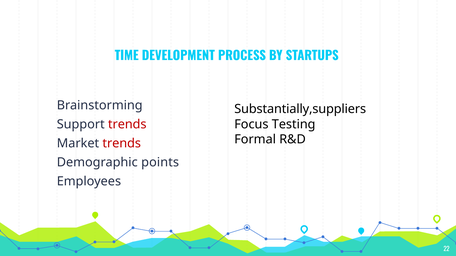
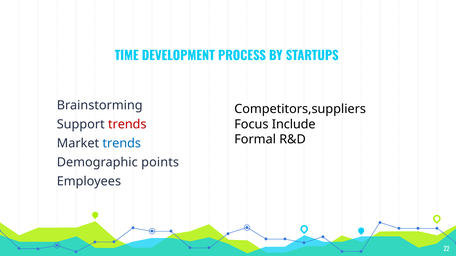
Substantially,suppliers: Substantially,suppliers -> Competitors,suppliers
Testing: Testing -> Include
trends at (122, 144) colour: red -> blue
